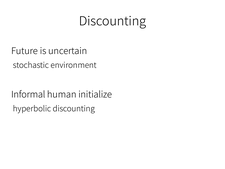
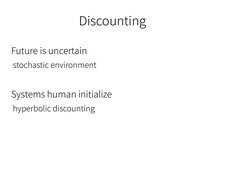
Informal: Informal -> Systems
